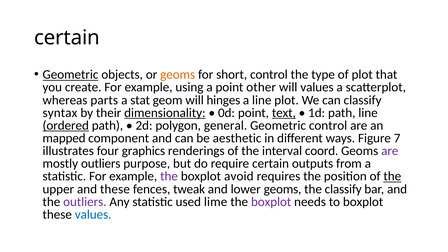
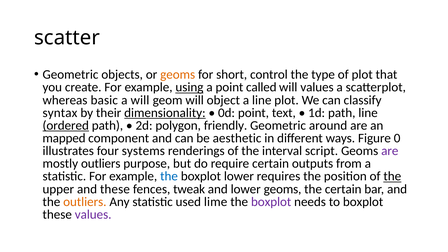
certain at (67, 38): certain -> scatter
Geometric at (70, 75) underline: present -> none
using underline: none -> present
other: other -> called
parts: parts -> basic
a stat: stat -> will
hinges: hinges -> object
text underline: present -> none
general: general -> friendly
Geometric control: control -> around
7: 7 -> 0
graphics: graphics -> systems
coord: coord -> script
the at (169, 176) colour: purple -> blue
boxplot avoid: avoid -> lower
the classify: classify -> certain
outliers at (85, 202) colour: purple -> orange
values at (93, 214) colour: blue -> purple
